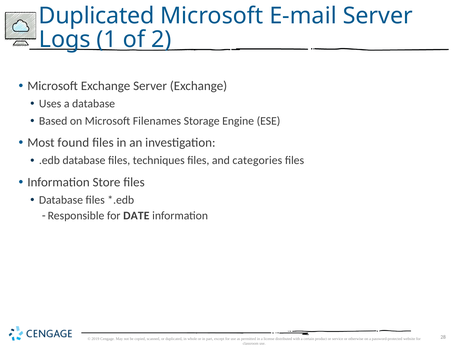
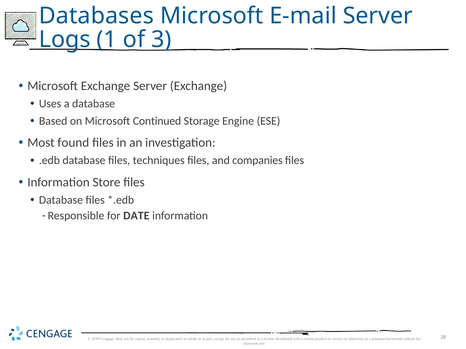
Duplicated at (97, 16): Duplicated -> Databases
2: 2 -> 3
Filenames: Filenames -> Continued
categories: categories -> companies
